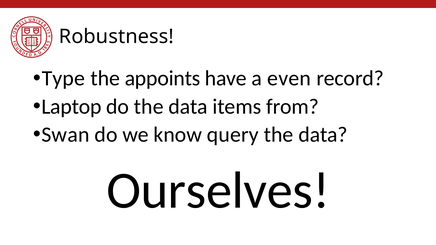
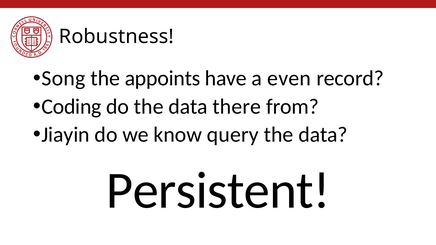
Type: Type -> Song
Laptop: Laptop -> Coding
items: items -> there
Swan: Swan -> Jiayin
Ourselves: Ourselves -> Persistent
